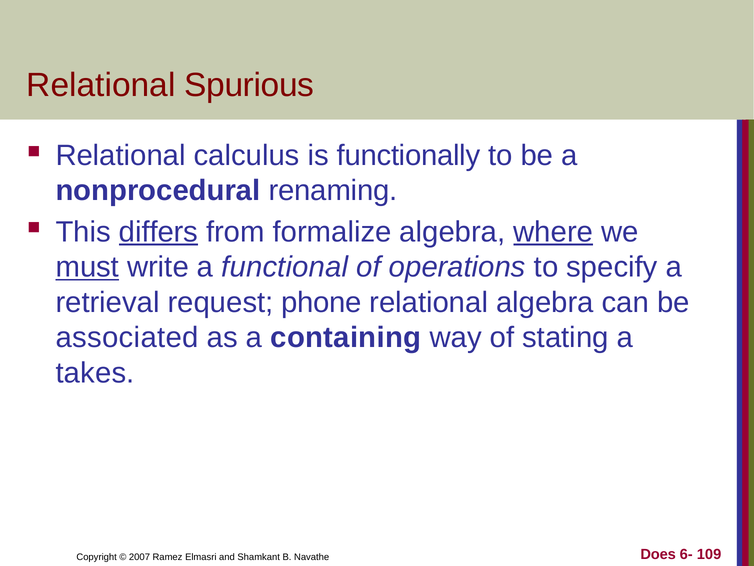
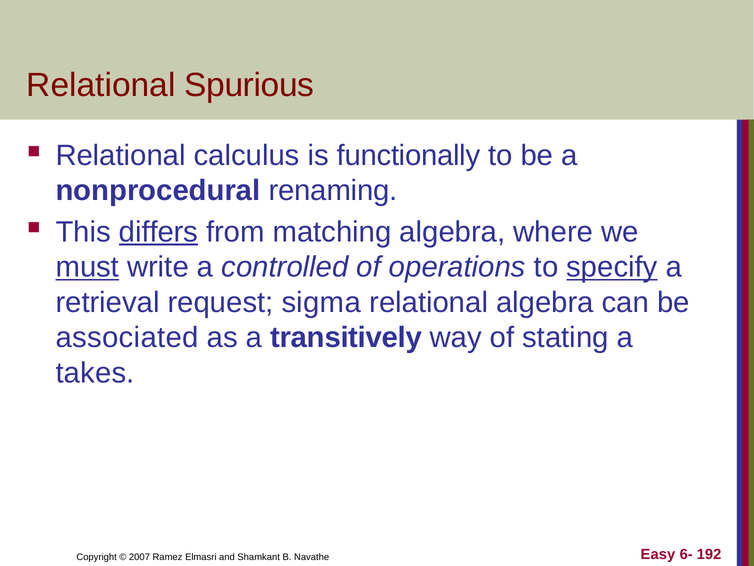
formalize: formalize -> matching
where underline: present -> none
functional: functional -> controlled
specify underline: none -> present
phone: phone -> sigma
containing: containing -> transitively
Does: Does -> Easy
109: 109 -> 192
